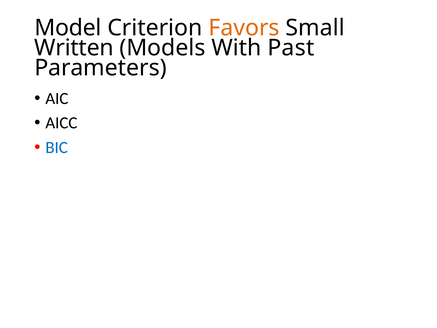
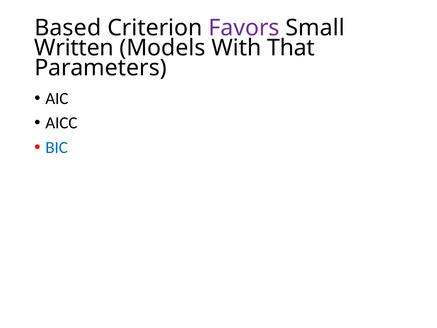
Model: Model -> Based
Favors colour: orange -> purple
Past: Past -> That
